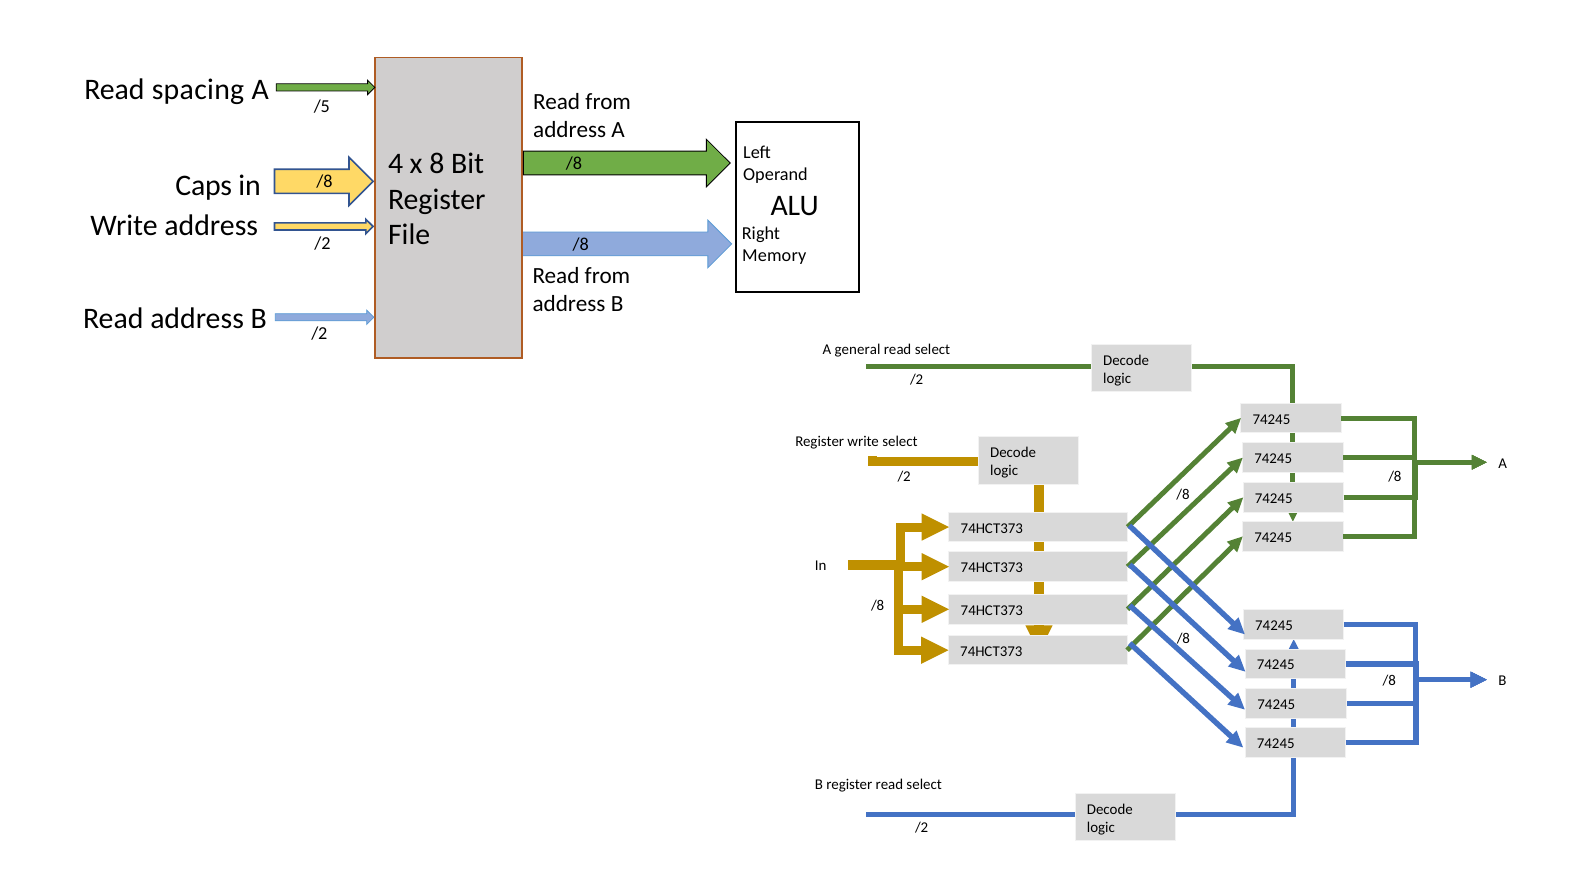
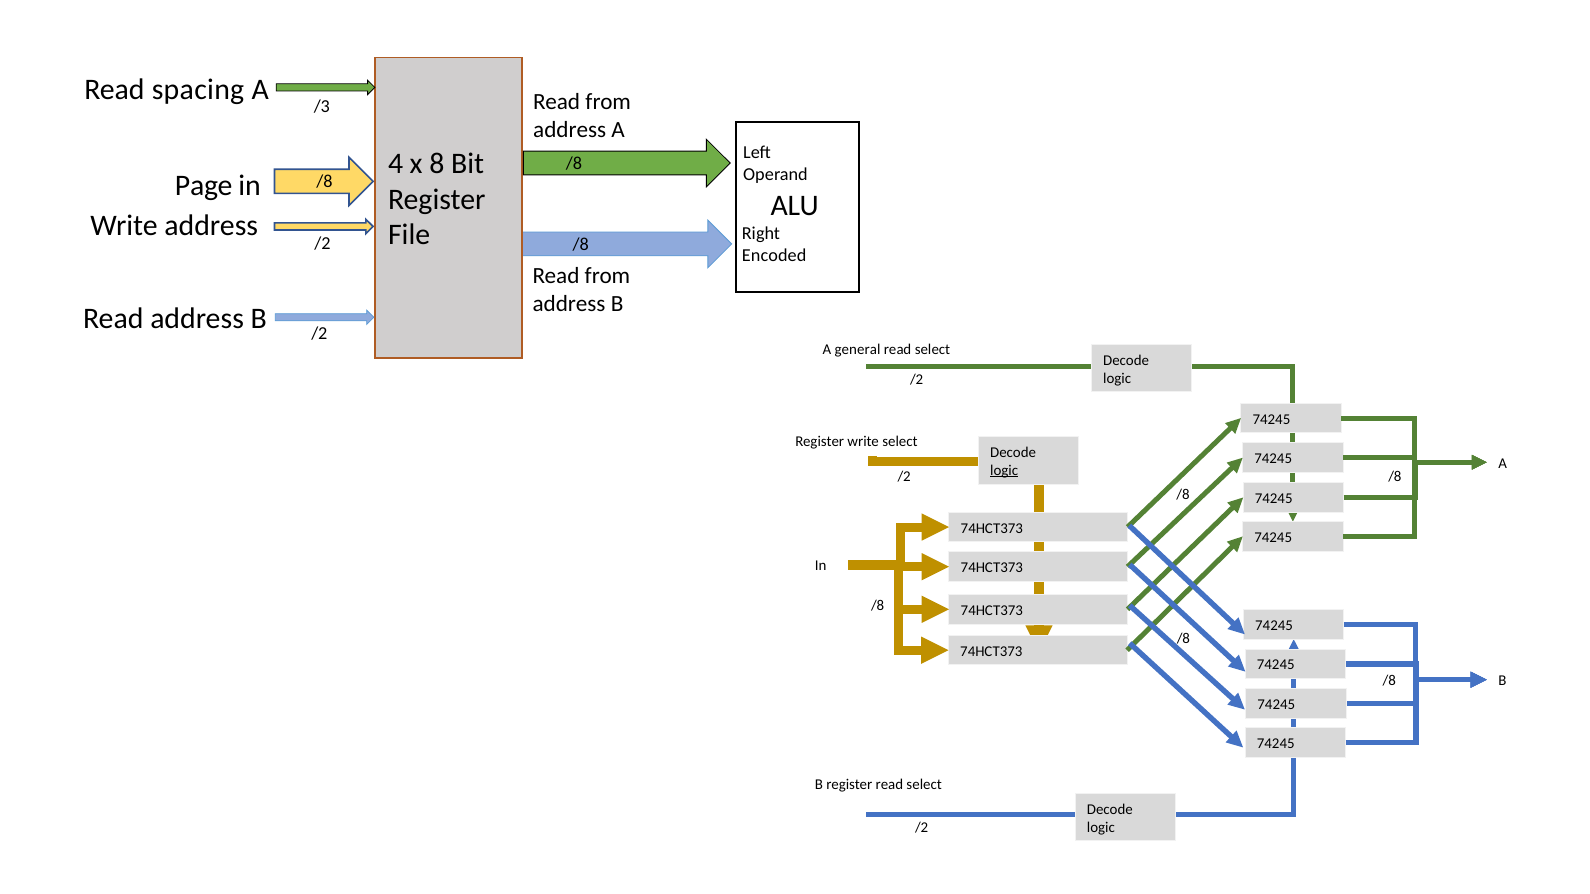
/5: /5 -> /3
Caps: Caps -> Page
Memory: Memory -> Encoded
logic at (1004, 471) underline: none -> present
